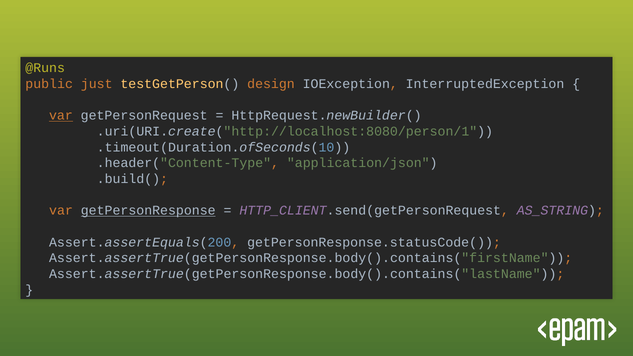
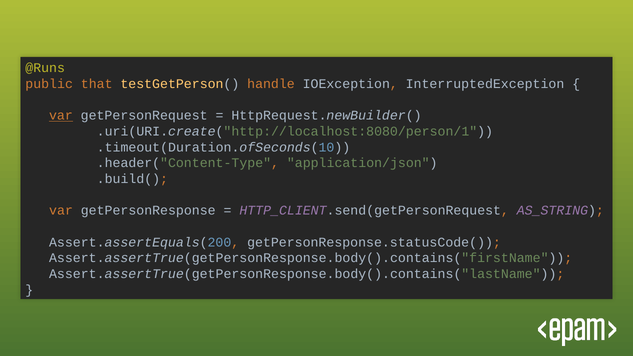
just: just -> that
design: design -> handle
getPersonResponse underline: present -> none
